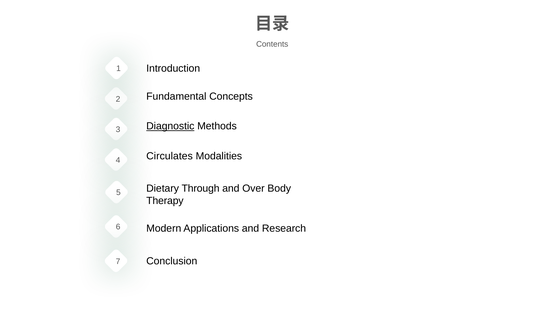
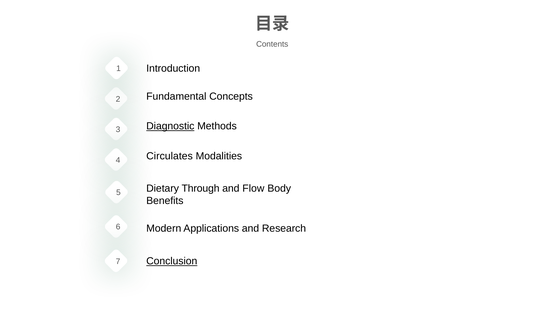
Over: Over -> Flow
Therapy: Therapy -> Benefits
Conclusion underline: none -> present
